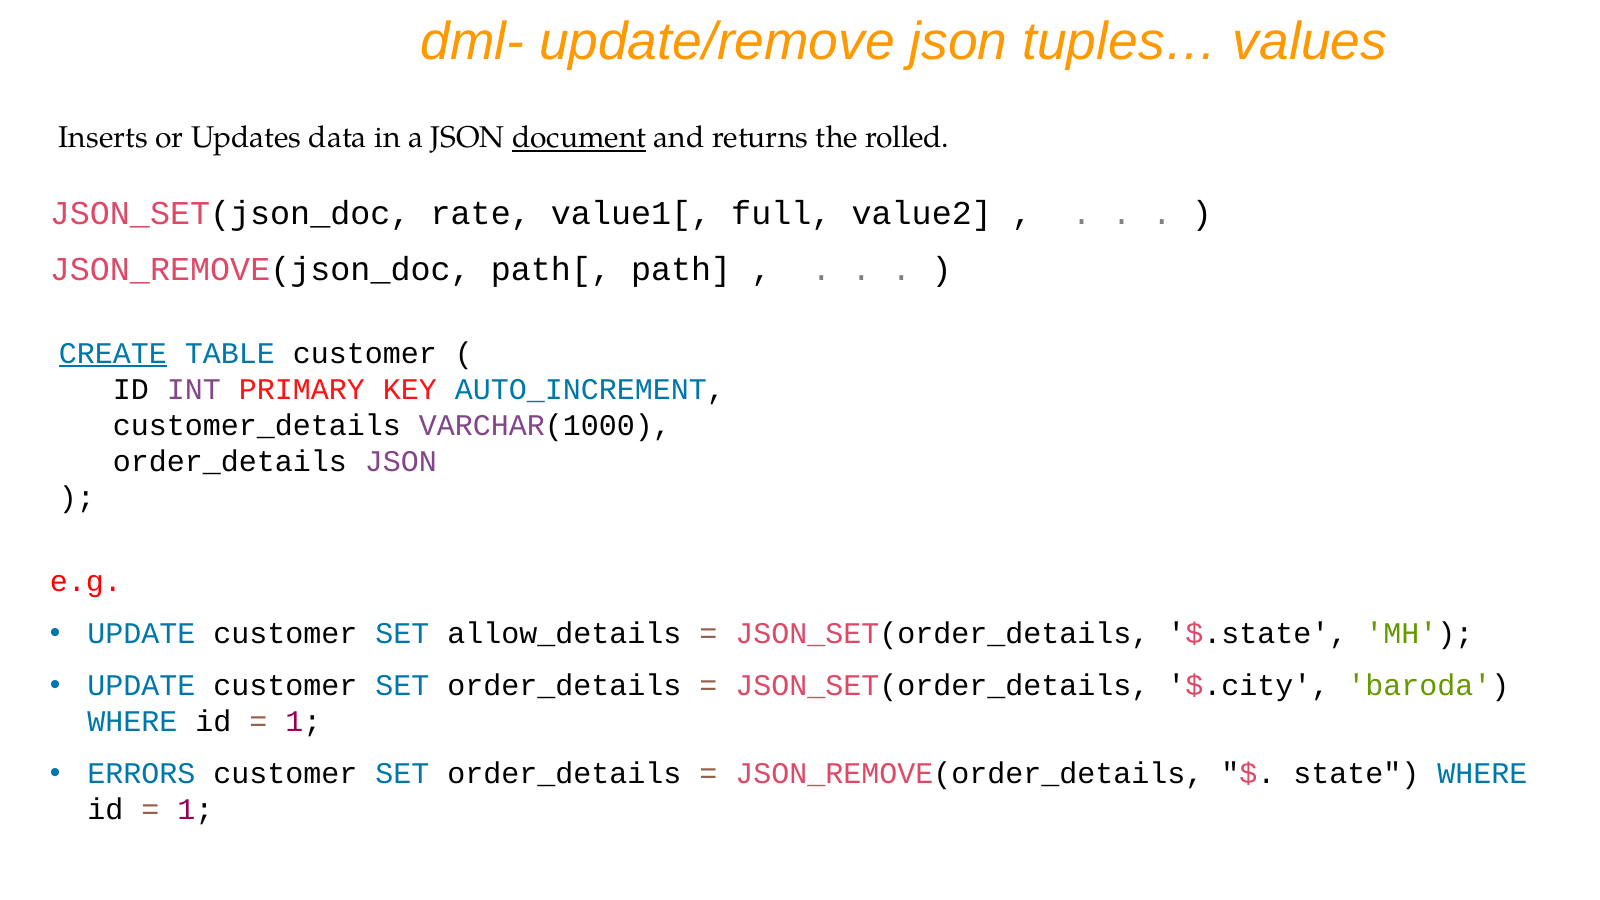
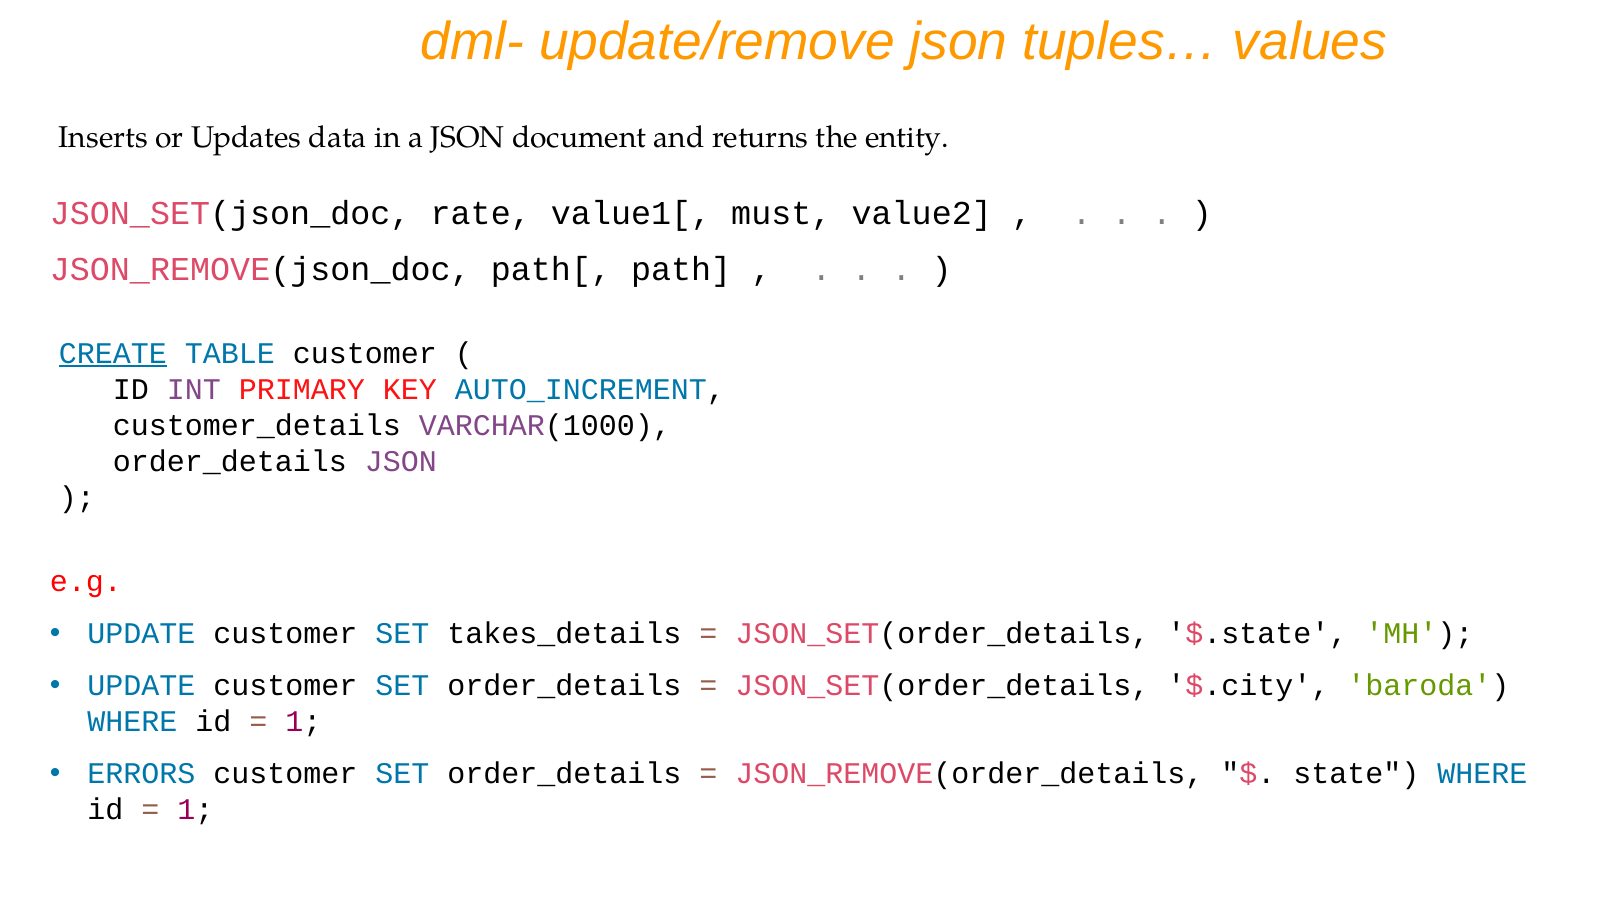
document underline: present -> none
rolled: rolled -> entity
full: full -> must
allow_details: allow_details -> takes_details
